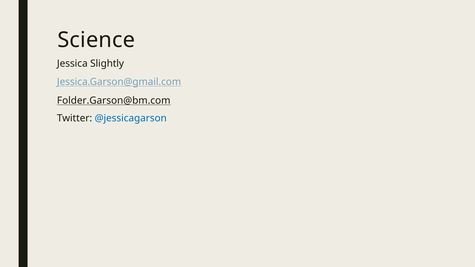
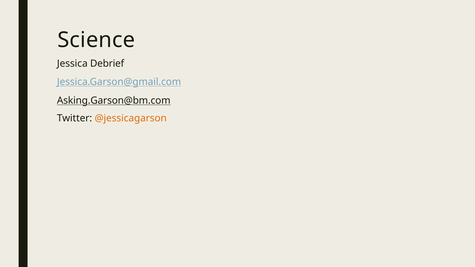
Slightly: Slightly -> Debrief
Folder.Garson@bm.com: Folder.Garson@bm.com -> Asking.Garson@bm.com
@jessicagarson colour: blue -> orange
